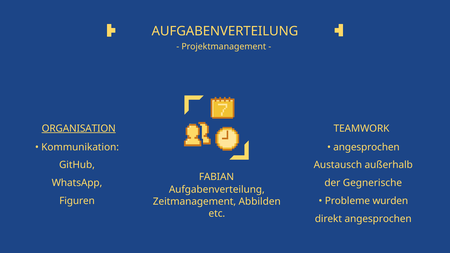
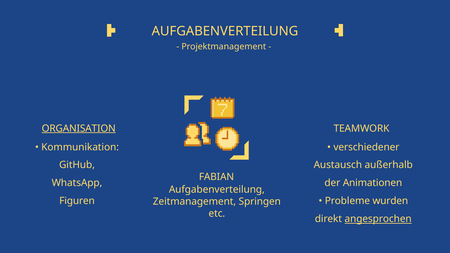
angesprochen at (366, 147): angesprochen -> verschiedener
Gegnerische: Gegnerische -> Animationen
Abbilden: Abbilden -> Springen
angesprochen at (378, 219) underline: none -> present
